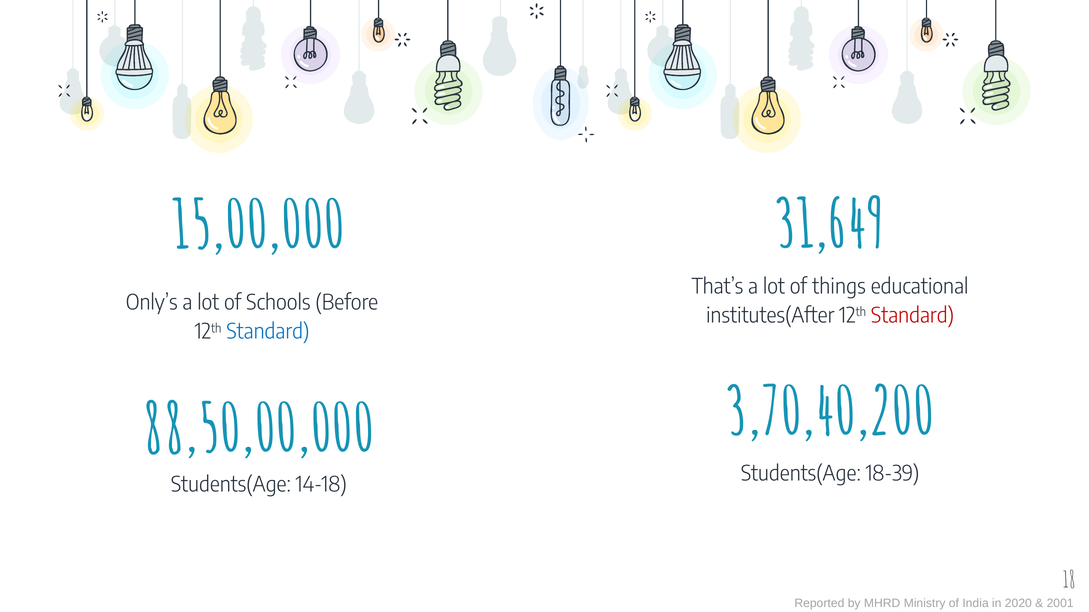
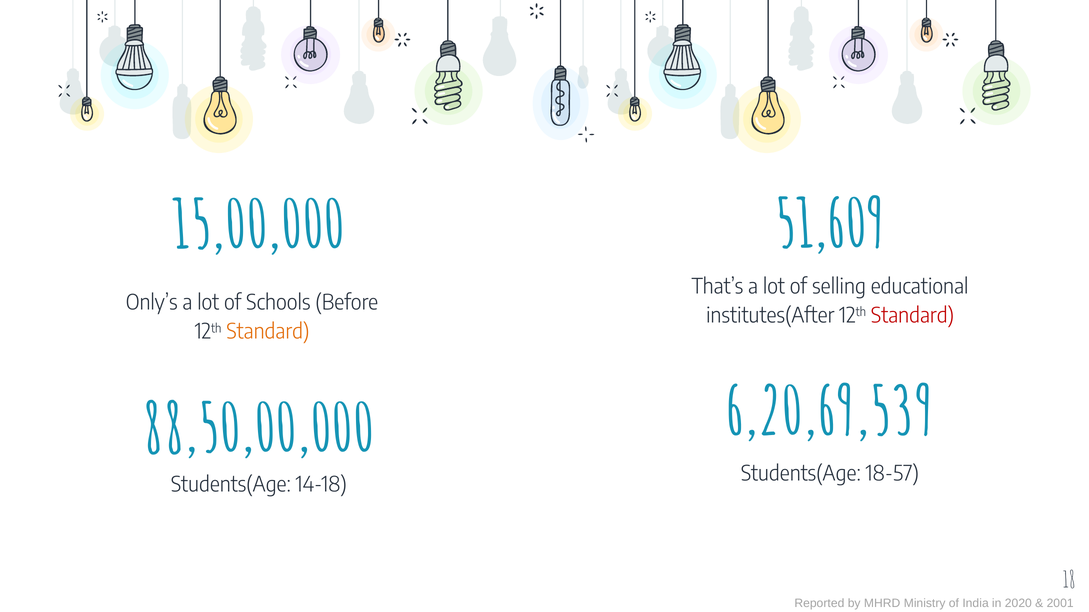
31,649: 31,649 -> 51,609
things: things -> selling
Standard at (268, 332) colour: blue -> orange
3,70,40,200: 3,70,40,200 -> 6,20,69,539
18-39: 18-39 -> 18-57
